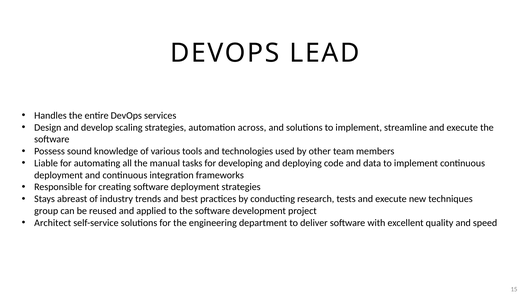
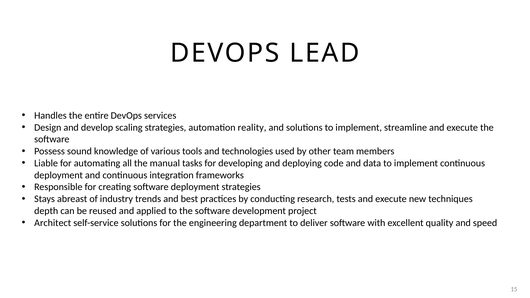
across: across -> reality
group: group -> depth
